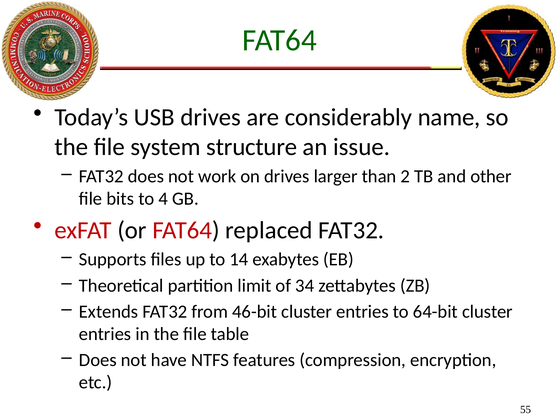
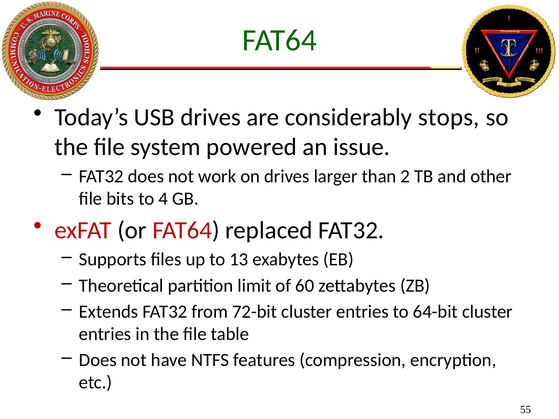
name: name -> stops
structure: structure -> powered
14: 14 -> 13
34: 34 -> 60
46-bit: 46-bit -> 72-bit
